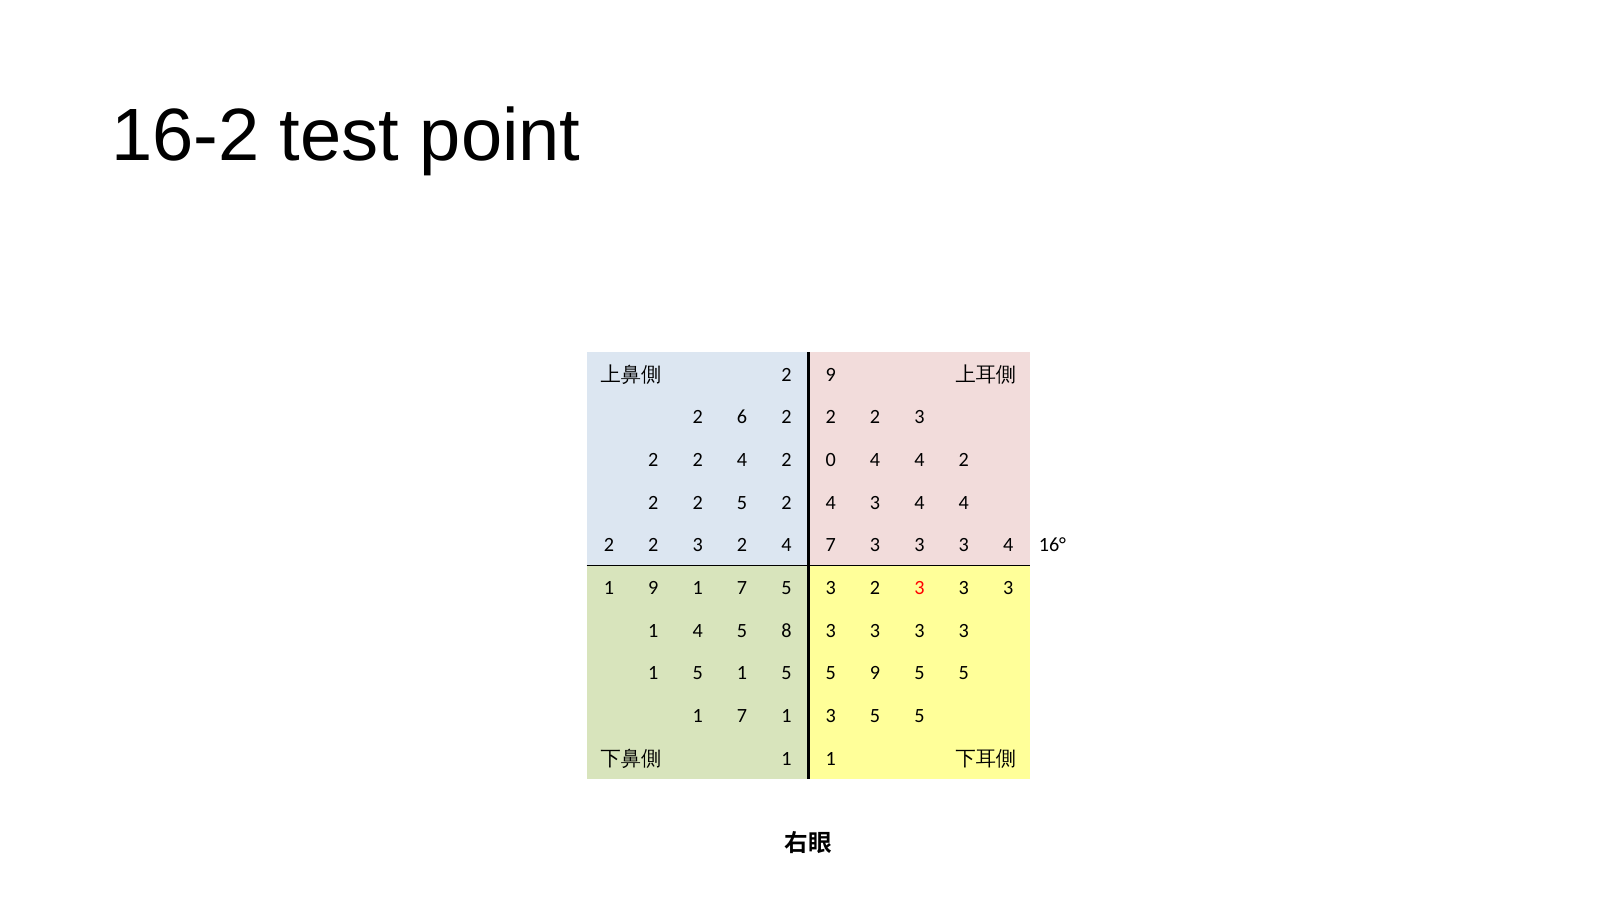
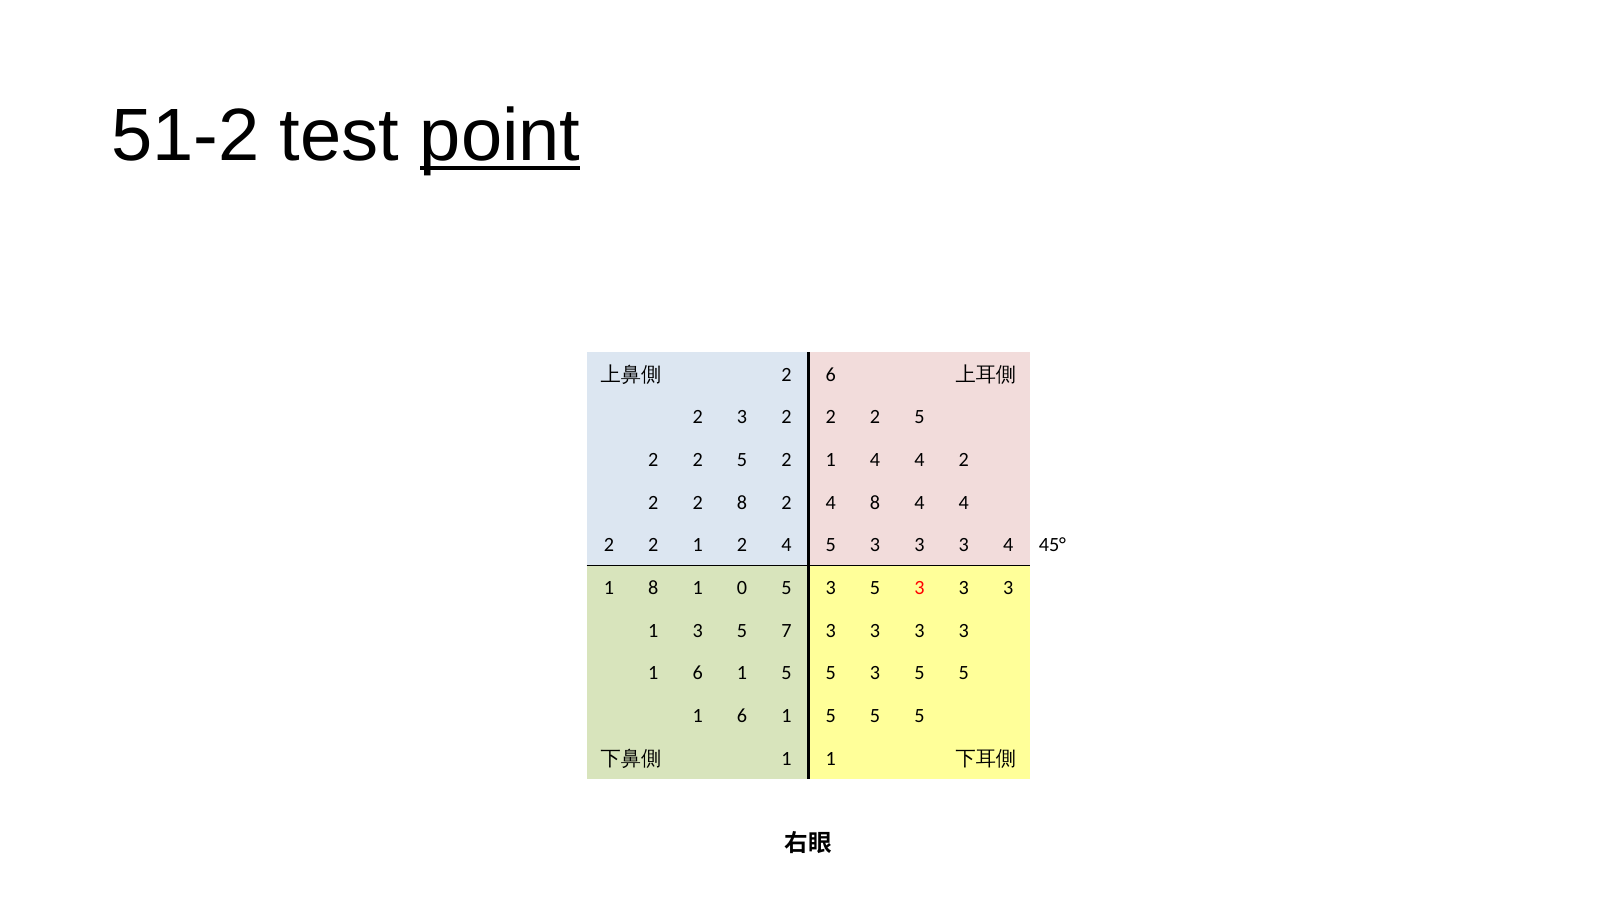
16-2: 16-2 -> 51-2
point underline: none -> present
2 9: 9 -> 6
2 6: 6 -> 3
2 2 2 3: 3 -> 5
4 at (742, 460): 4 -> 5
0 at (831, 460): 0 -> 1
2 5: 5 -> 8
4 3: 3 -> 8
3 at (698, 545): 3 -> 1
4 7: 7 -> 5
16°: 16° -> 45°
1 9: 9 -> 8
7 at (742, 588): 7 -> 0
2 at (875, 588): 2 -> 5
1 4: 4 -> 3
8: 8 -> 7
5 at (698, 673): 5 -> 6
5 5 9: 9 -> 3
7 at (742, 716): 7 -> 6
3 at (831, 716): 3 -> 5
